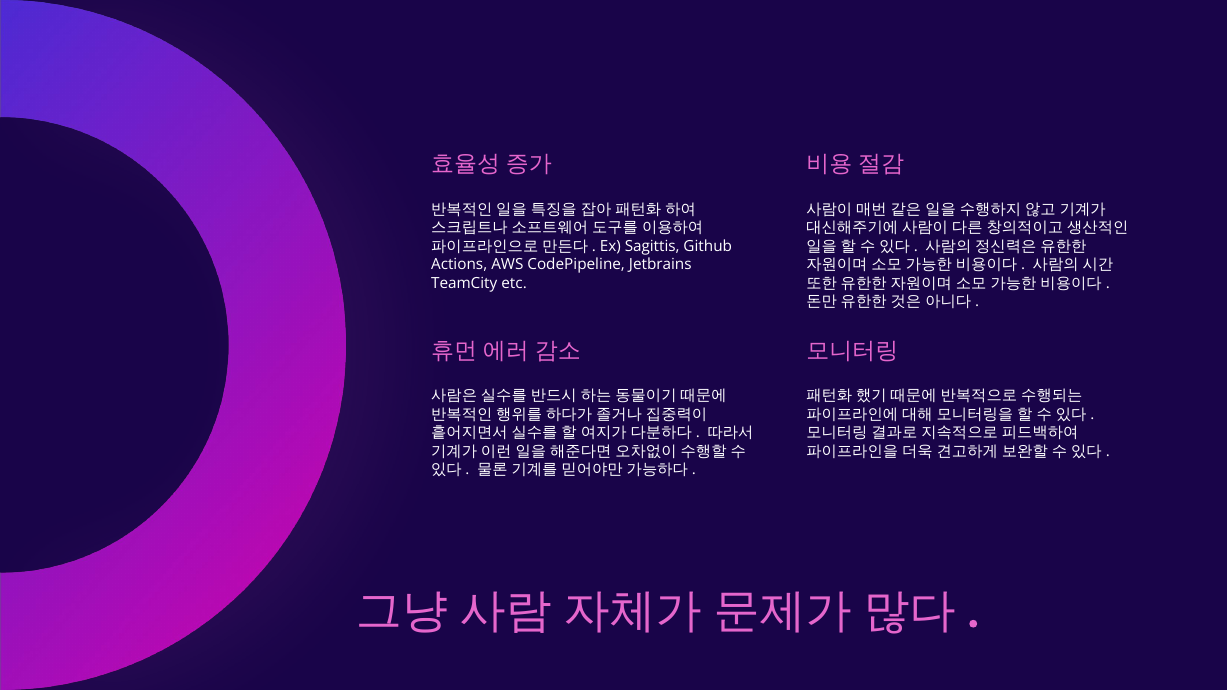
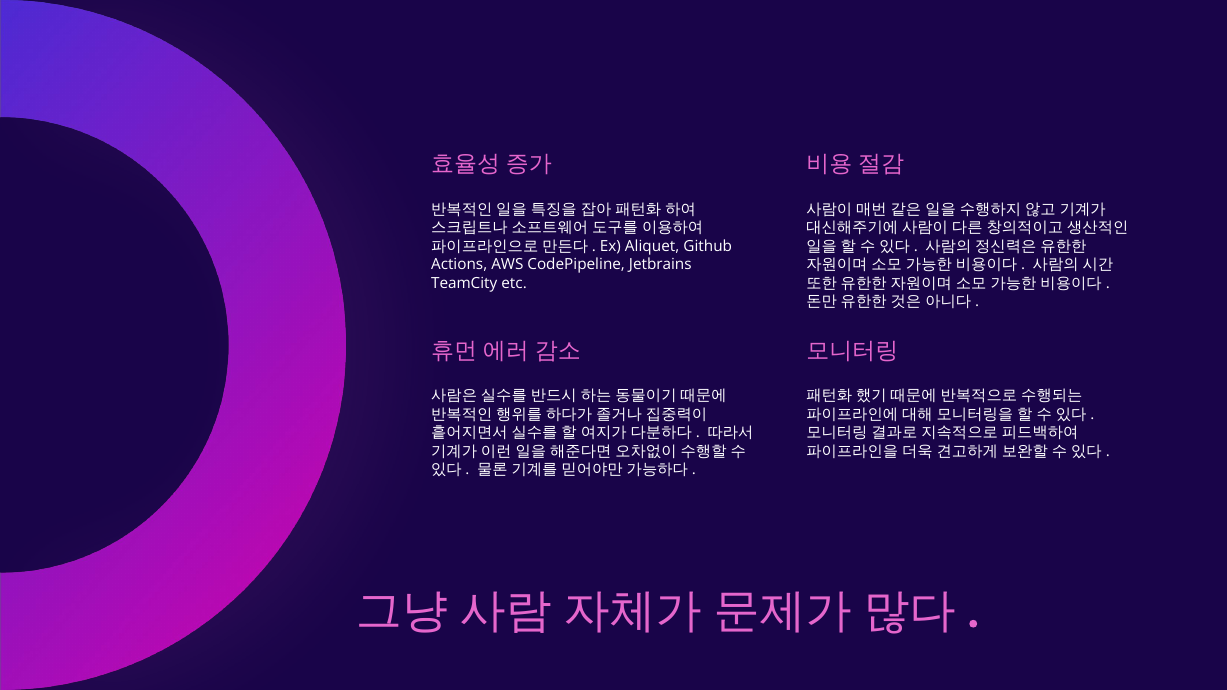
Sagittis: Sagittis -> Aliquet
